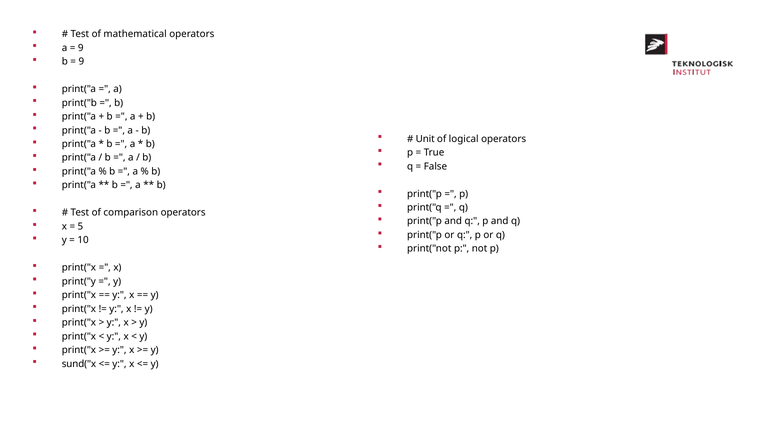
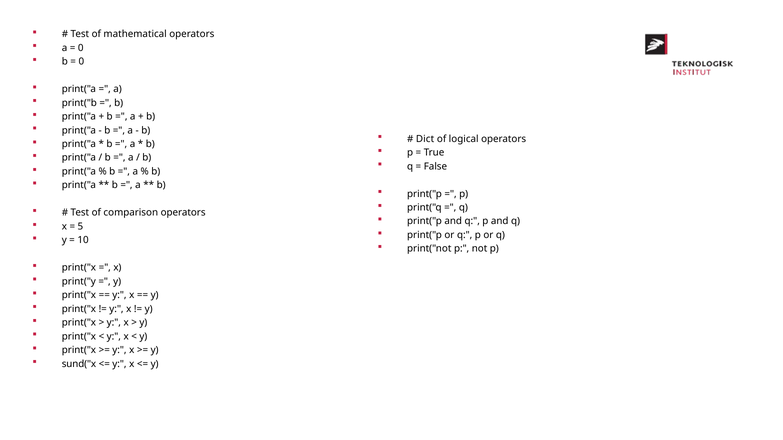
9 at (81, 48): 9 -> 0
9 at (81, 62): 9 -> 0
Unit: Unit -> Dict
